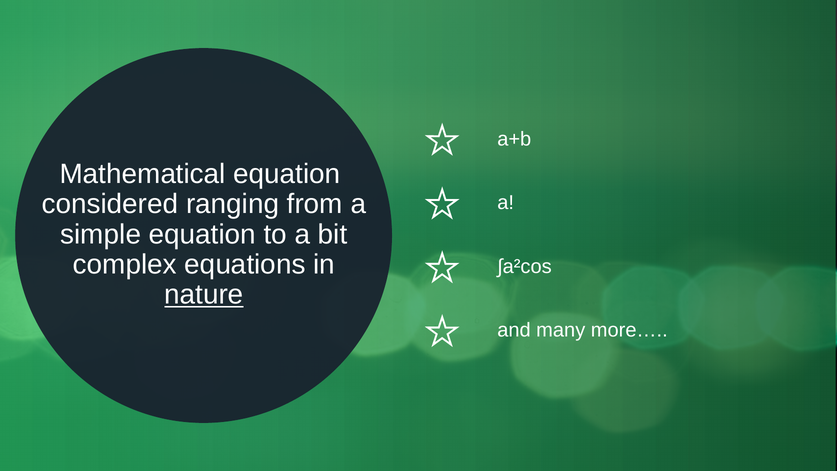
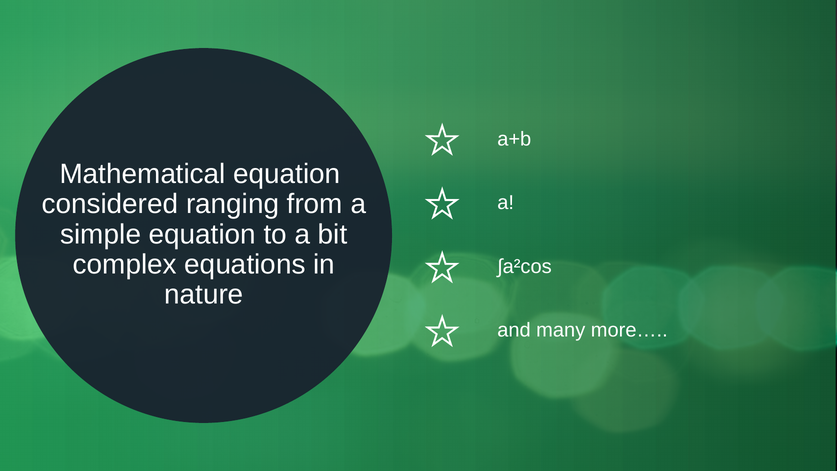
nature underline: present -> none
